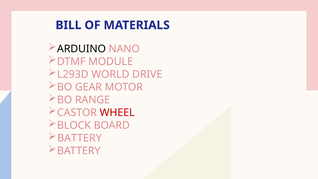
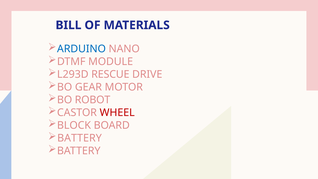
ARDUINO colour: black -> blue
WORLD: WORLD -> RESCUE
RANGE: RANGE -> ROBOT
